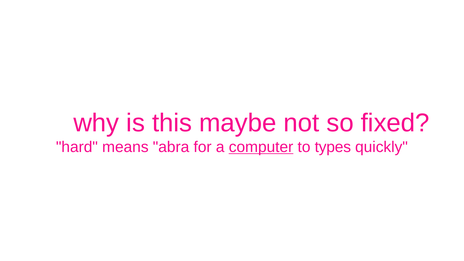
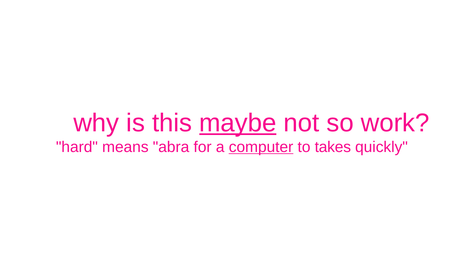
maybe underline: none -> present
fixed: fixed -> work
types: types -> takes
